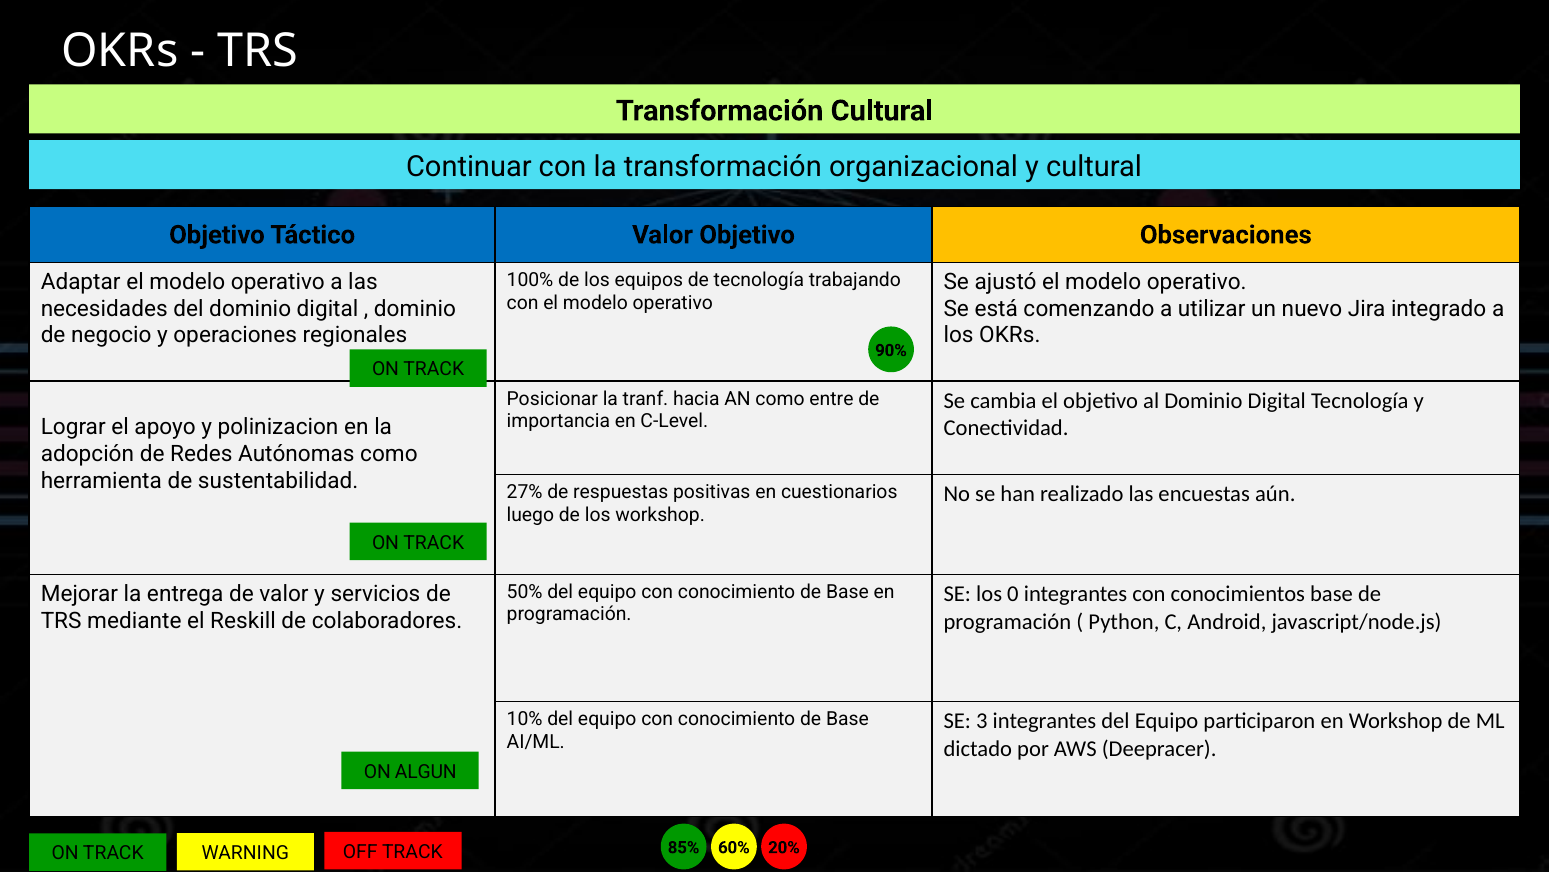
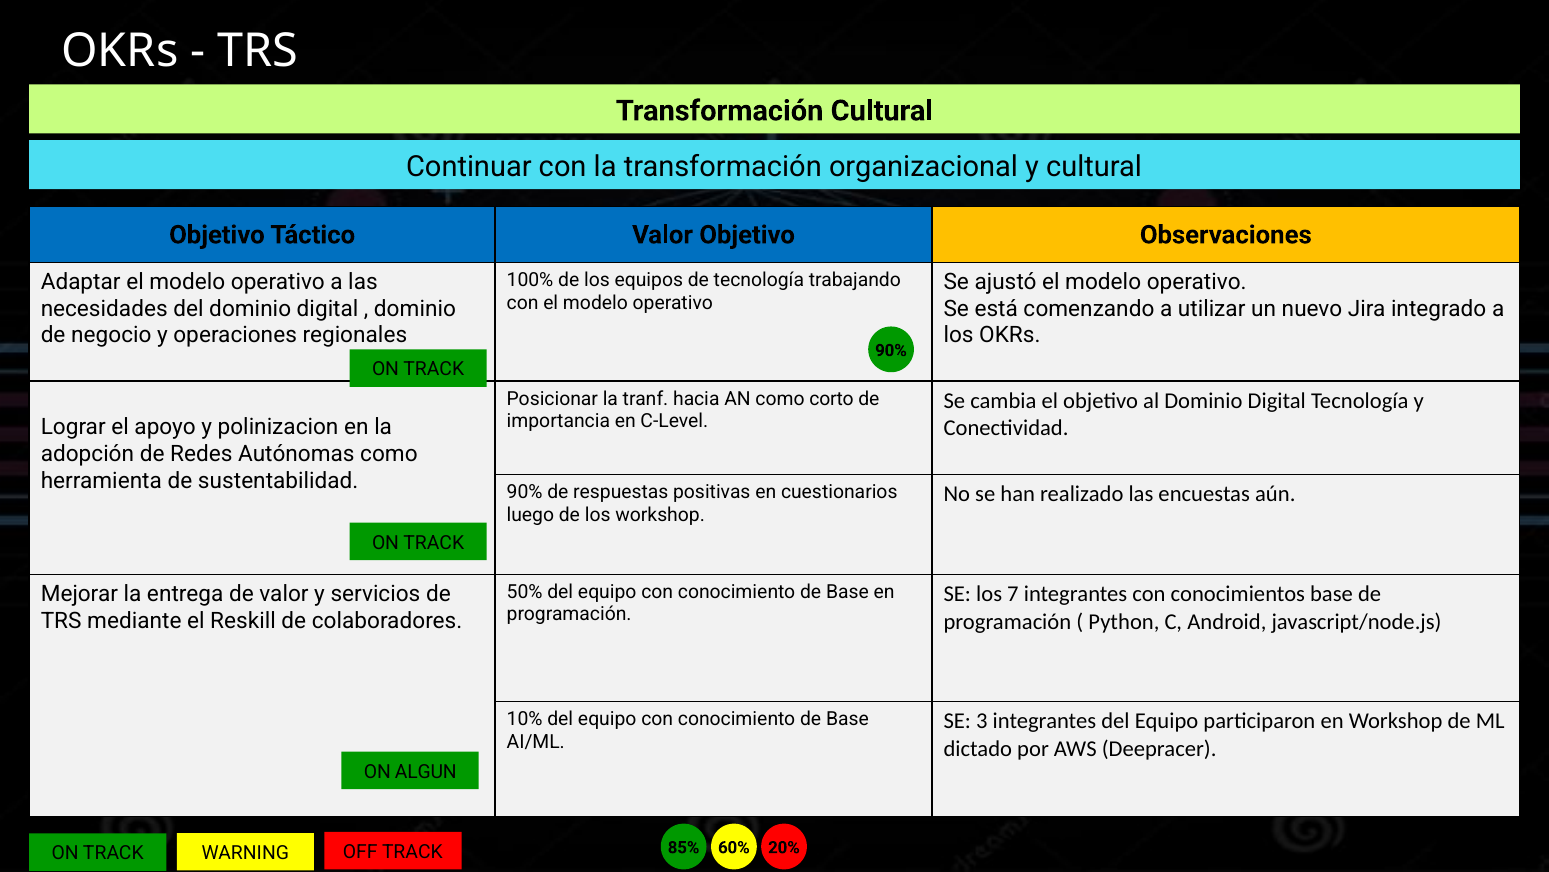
entre: entre -> corto
27% at (525, 492): 27% -> 90%
0: 0 -> 7
